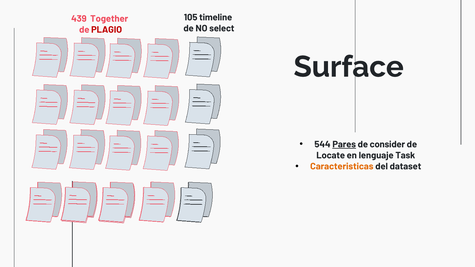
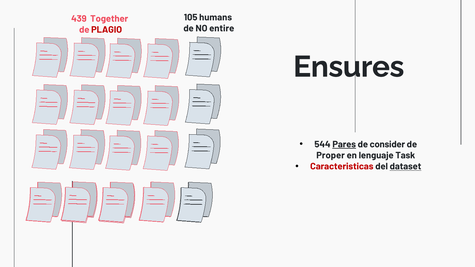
timeline: timeline -> humans
select: select -> entire
Surface: Surface -> Ensures
Locate: Locate -> Proper
Caracteristicas colour: orange -> red
dataset underline: none -> present
